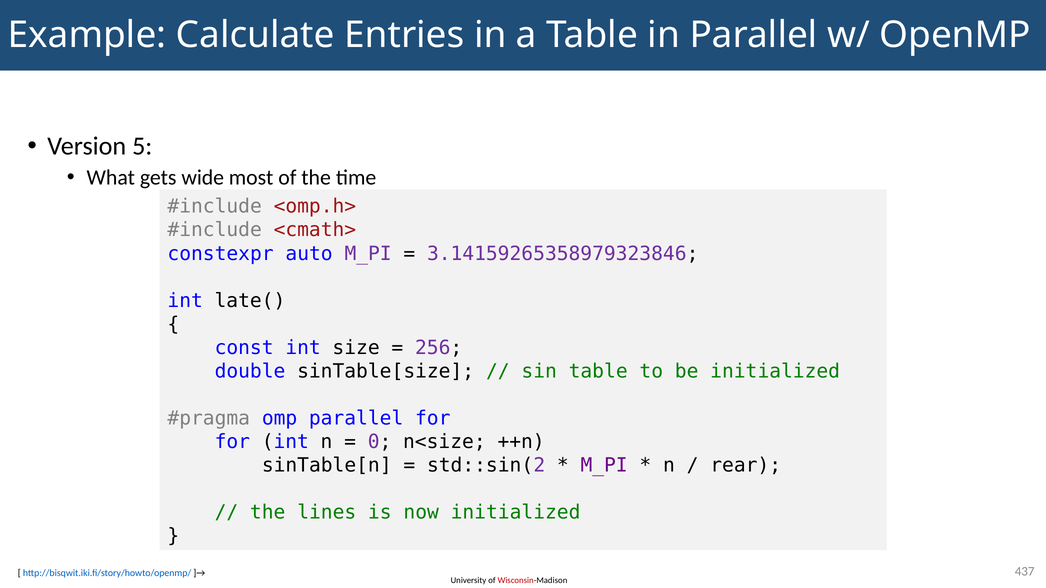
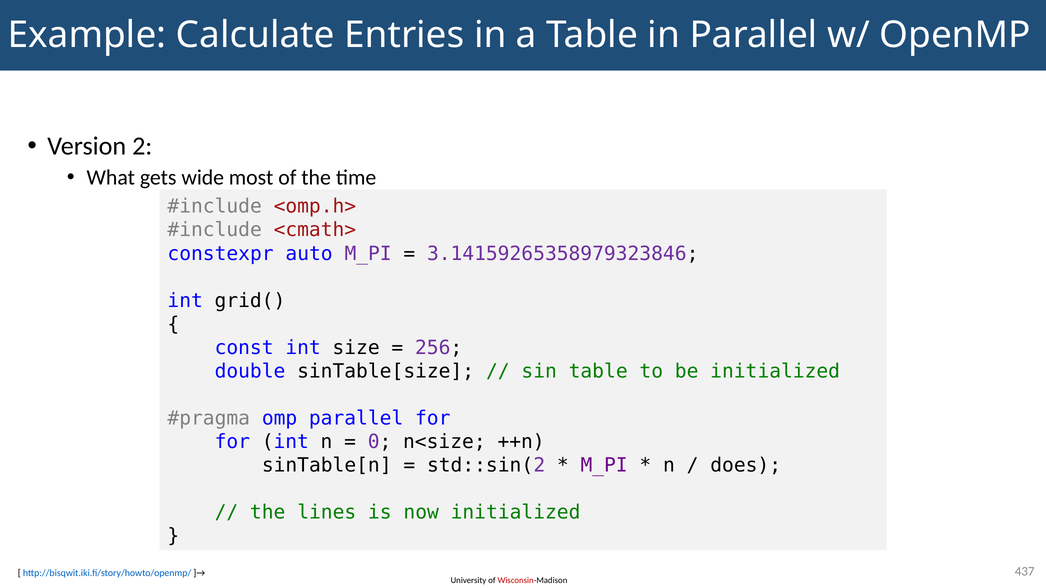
5: 5 -> 2
late(: late( -> grid(
rear: rear -> does
